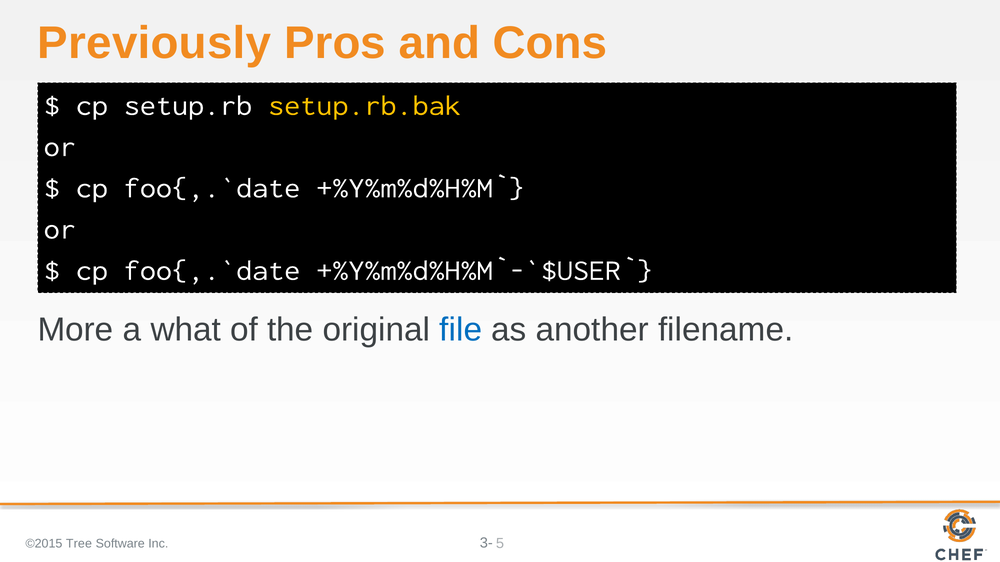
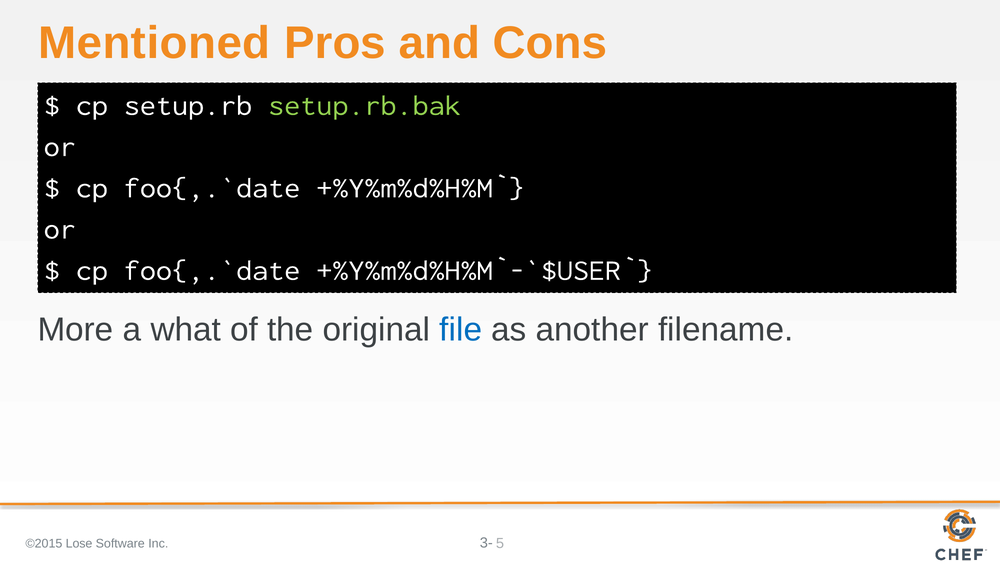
Previously: Previously -> Mentioned
setup.rb.bak colour: yellow -> light green
Tree: Tree -> Lose
